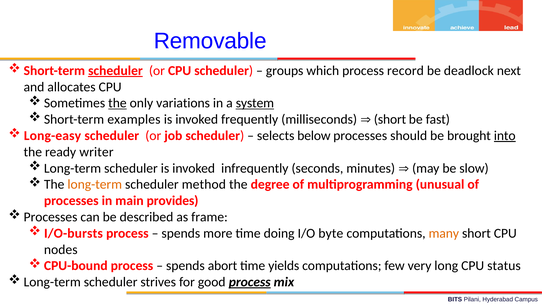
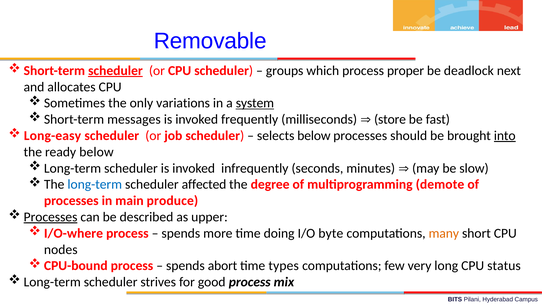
record: record -> proper
the at (117, 103) underline: present -> none
examples: examples -> messages
short at (390, 119): short -> store
ready writer: writer -> below
long-term at (95, 184) colour: orange -> blue
method: method -> affected
unusual: unusual -> demote
provides: provides -> produce
Processes at (51, 217) underline: none -> present
frame: frame -> upper
I/O-bursts: I/O-bursts -> I/O-where
yields: yields -> types
process at (250, 282) underline: present -> none
